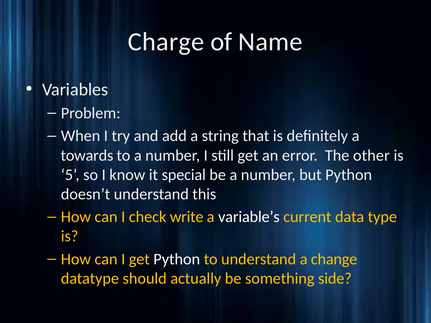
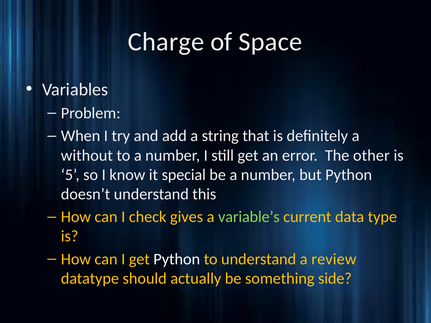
Name: Name -> Space
towards: towards -> without
write: write -> gives
variable’s colour: white -> light green
change: change -> review
